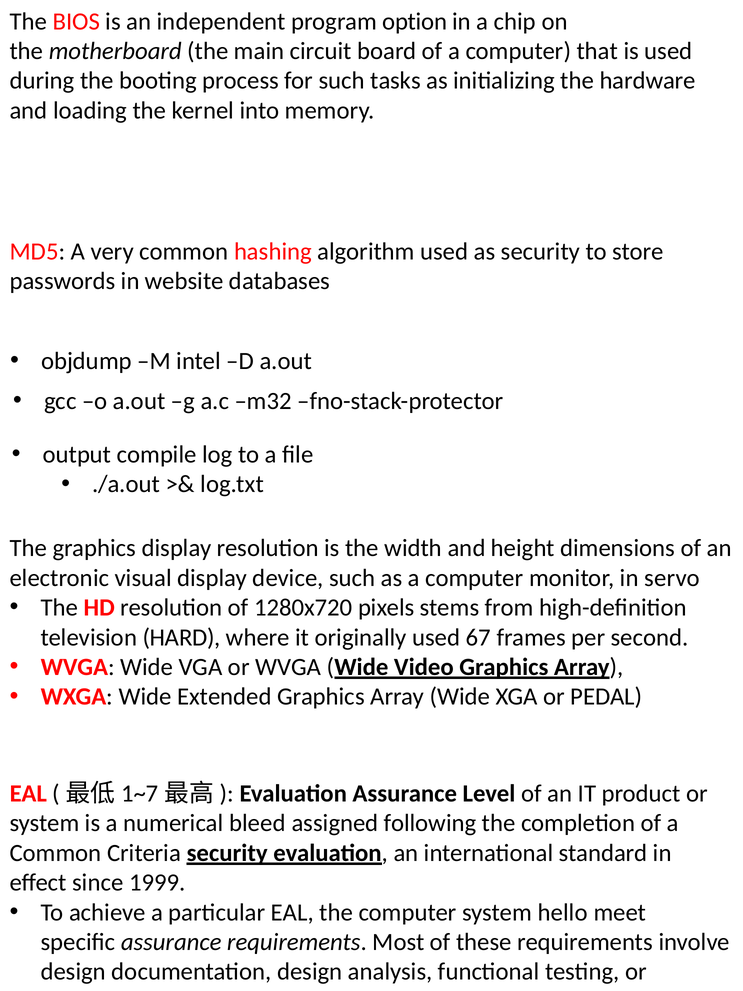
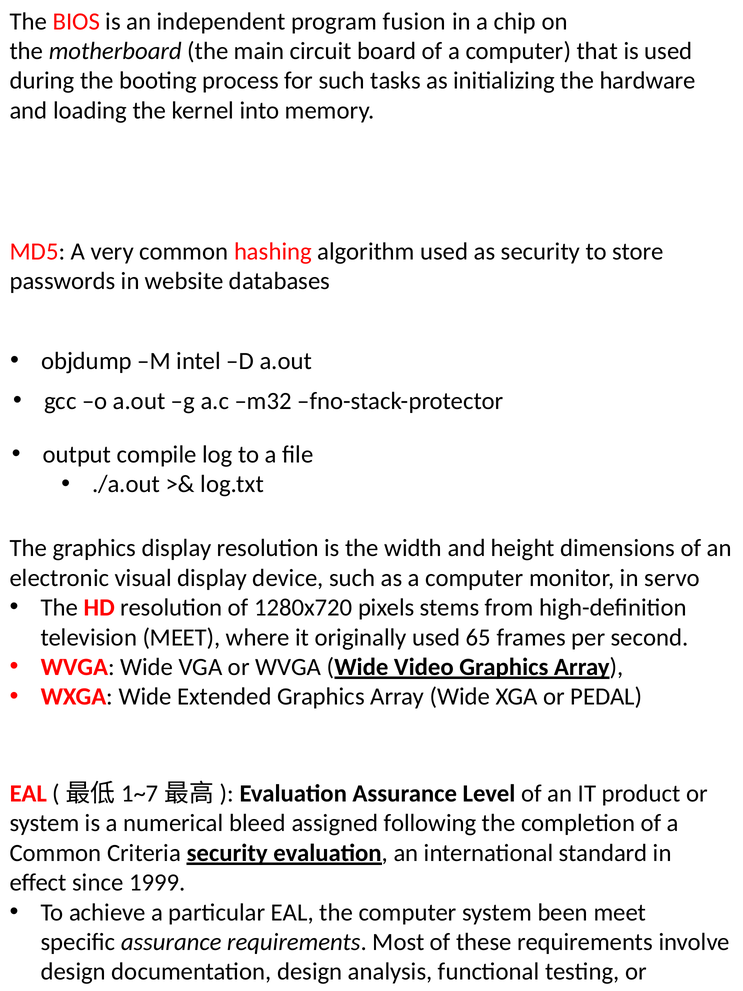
option: option -> fusion
television HARD: HARD -> MEET
67: 67 -> 65
hello: hello -> been
